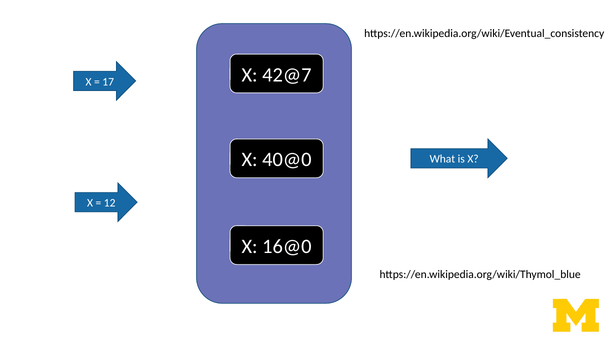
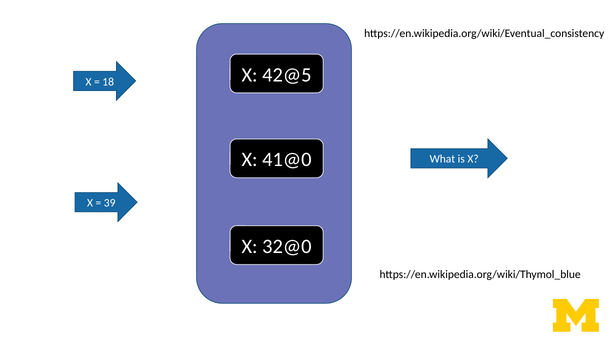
42@7: 42@7 -> 42@5
17: 17 -> 18
40@0: 40@0 -> 41@0
12: 12 -> 39
16@0: 16@0 -> 32@0
